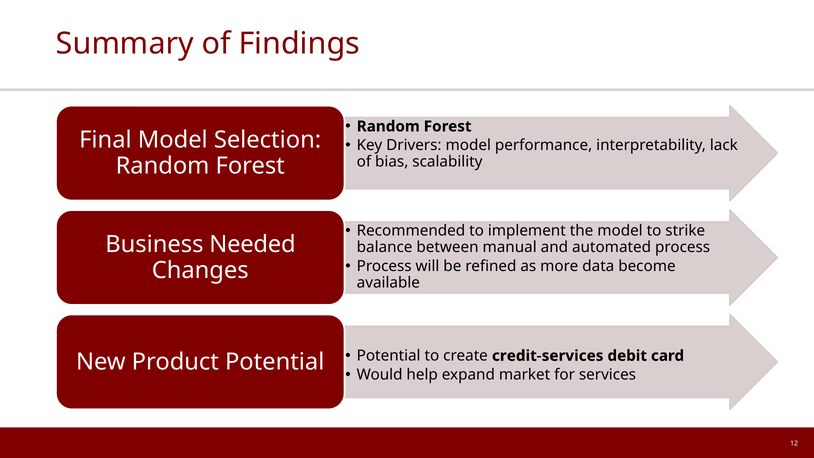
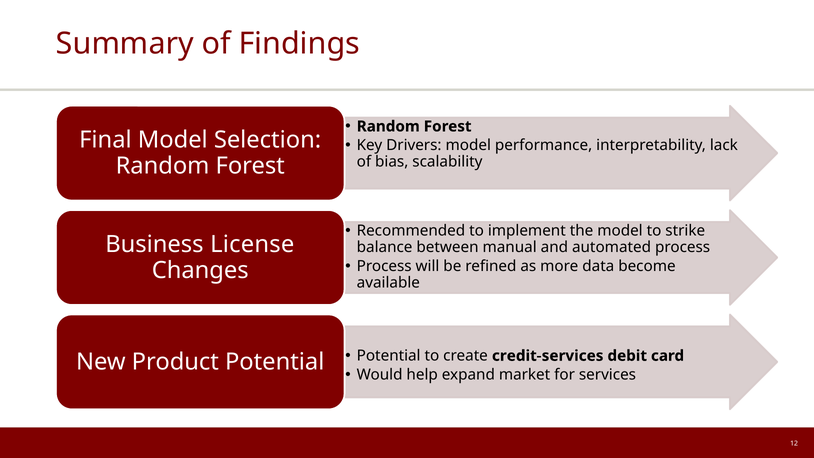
Needed: Needed -> License
